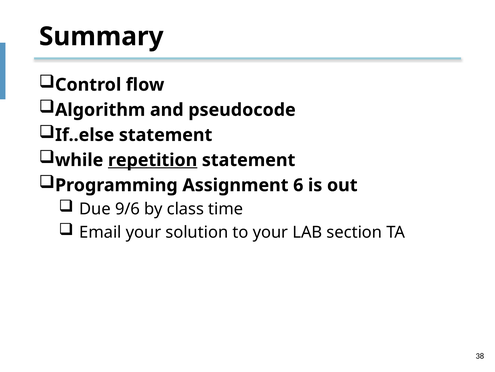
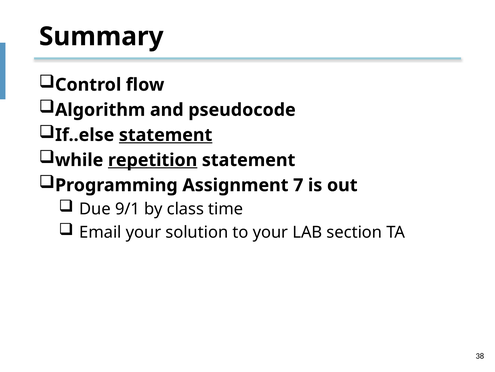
statement at (166, 135) underline: none -> present
6: 6 -> 7
9/6: 9/6 -> 9/1
